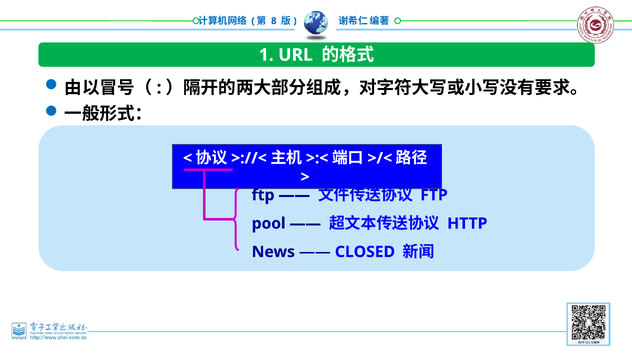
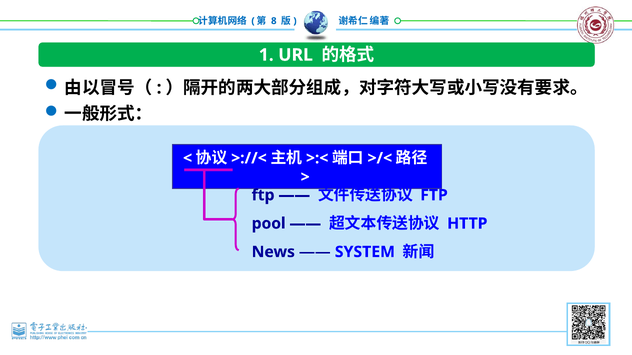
CLOSED: CLOSED -> SYSTEM
